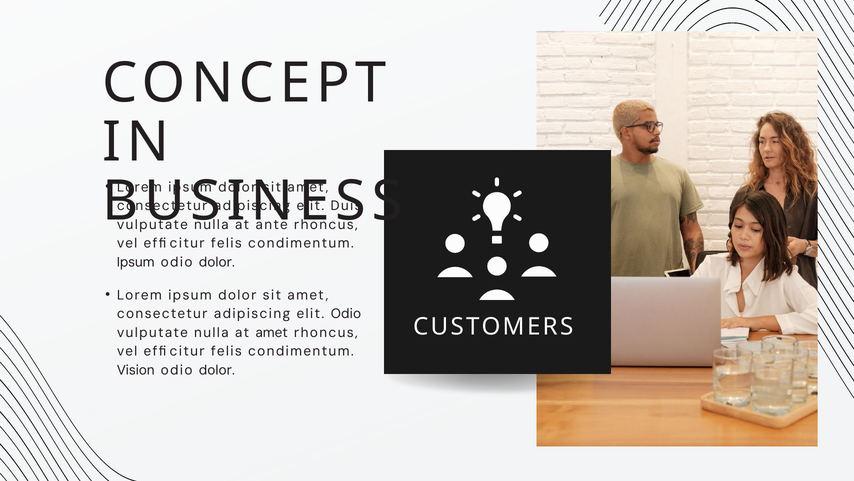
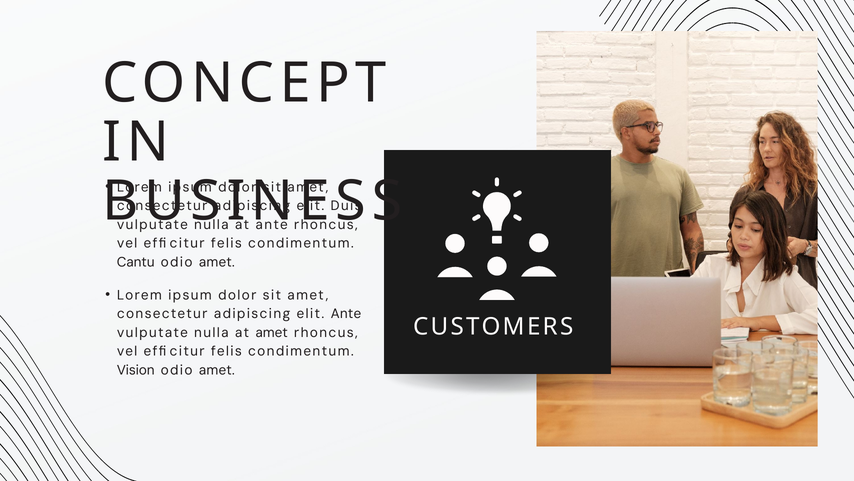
Ipsum at (136, 262): Ipsum -> Cantu
dolor at (217, 262): dolor -> amet
elit Odio: Odio -> Ante
dolor at (217, 370): dolor -> amet
